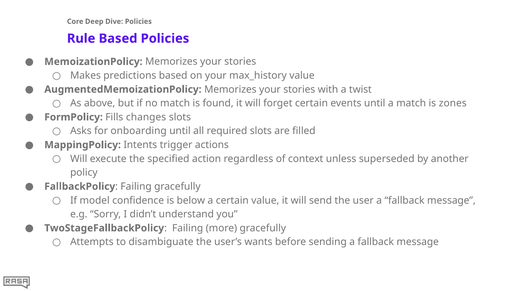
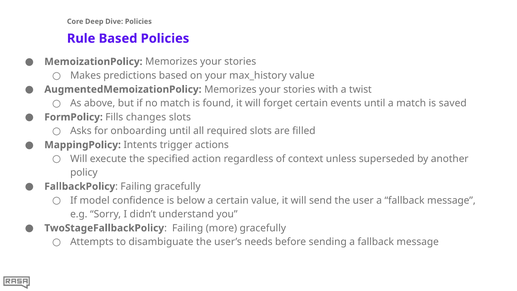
zones: zones -> saved
wants: wants -> needs
